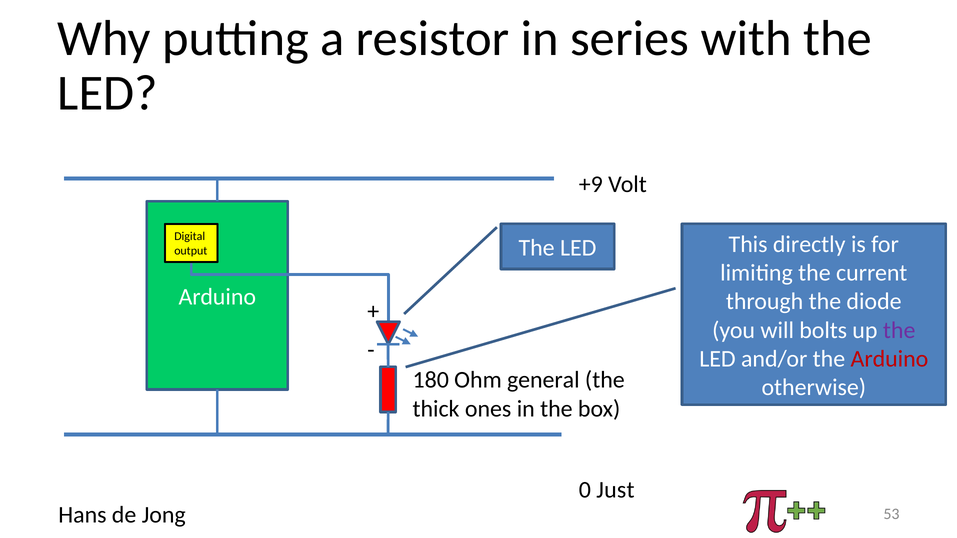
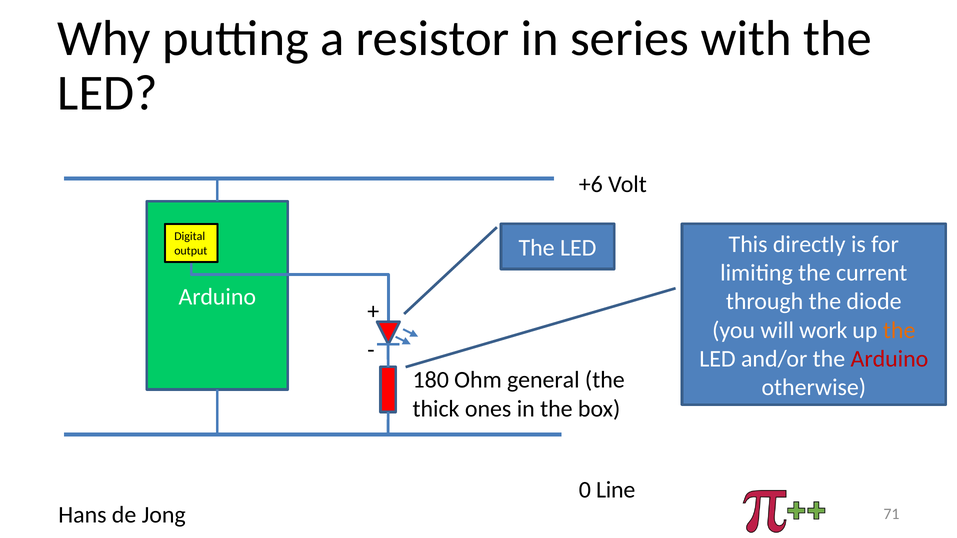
+9: +9 -> +6
bolts: bolts -> work
the at (899, 330) colour: purple -> orange
Just: Just -> Line
53: 53 -> 71
